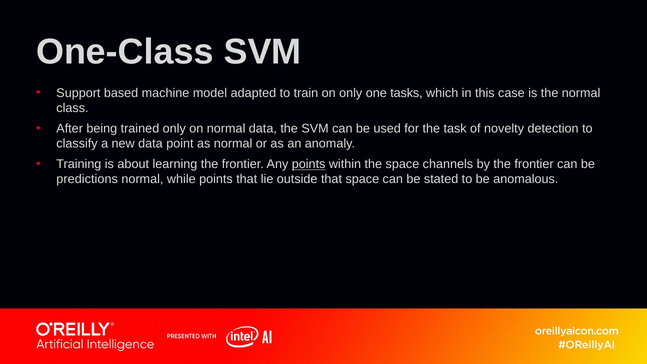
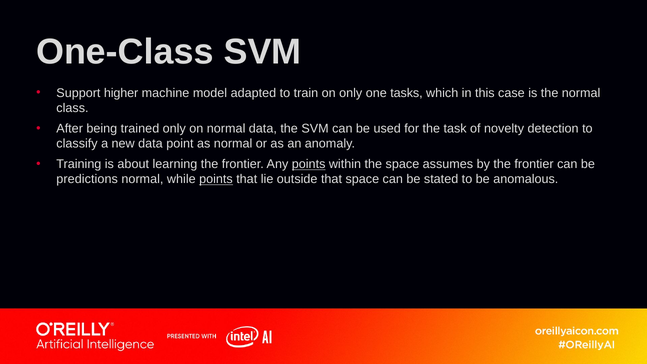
based: based -> higher
channels: channels -> assumes
points at (216, 179) underline: none -> present
